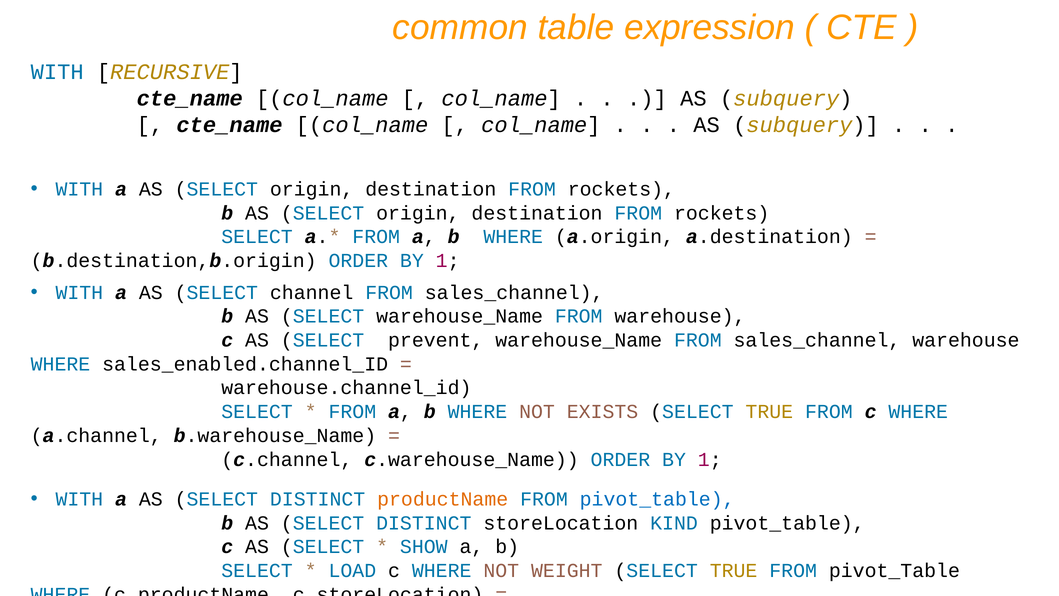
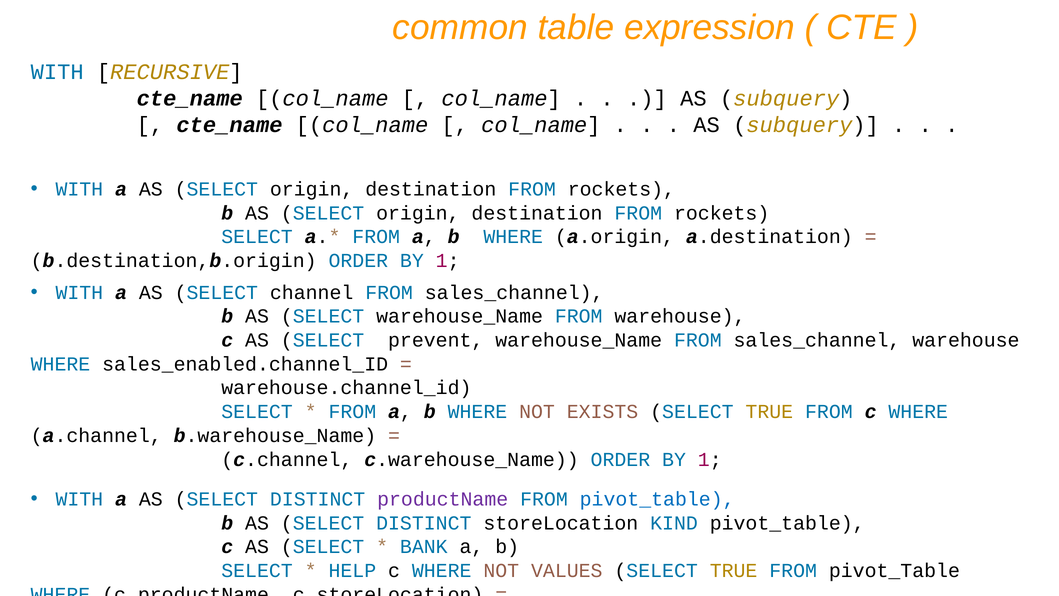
productName at (443, 499) colour: orange -> purple
SHOW: SHOW -> BANK
LOAD: LOAD -> HELP
WEIGHT: WEIGHT -> VALUES
